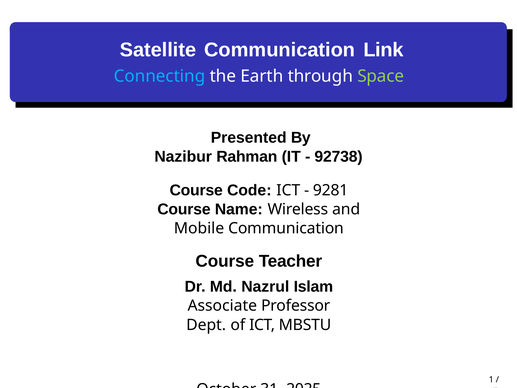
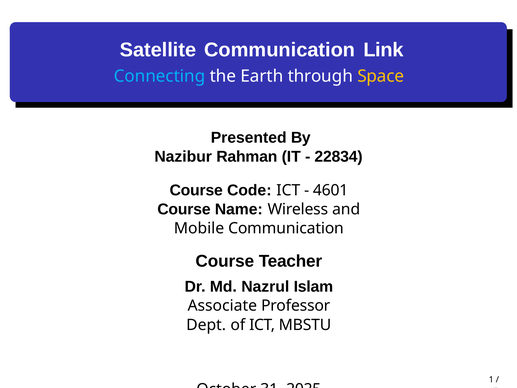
Space colour: light green -> yellow
92738: 92738 -> 22834
9281: 9281 -> 4601
